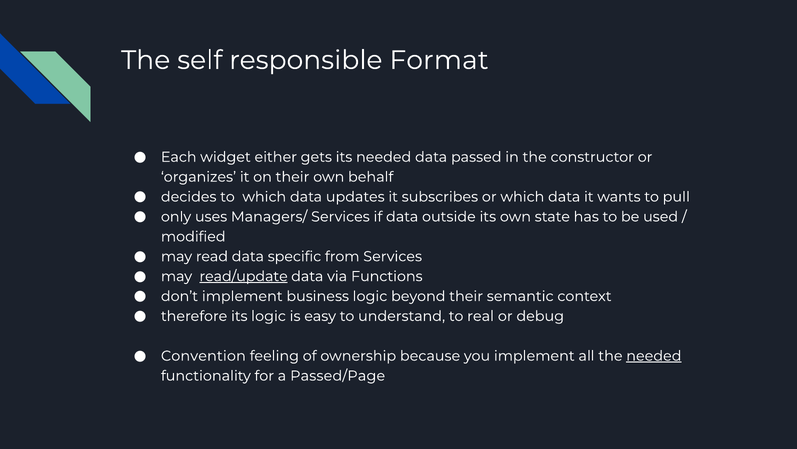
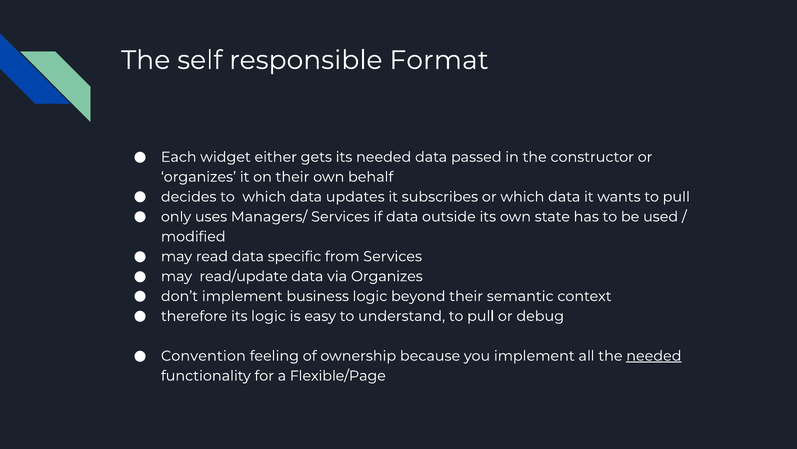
read/update underline: present -> none
via Functions: Functions -> Organizes
understand to real: real -> pull
Passed/Page: Passed/Page -> Flexible/Page
